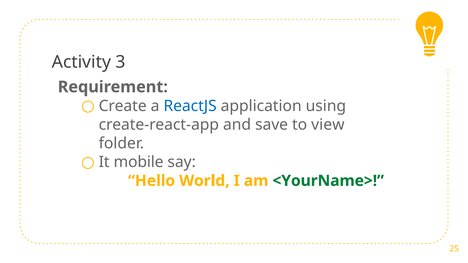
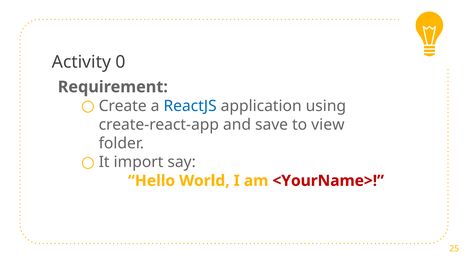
3: 3 -> 0
mobile: mobile -> import
<YourName> colour: green -> red
